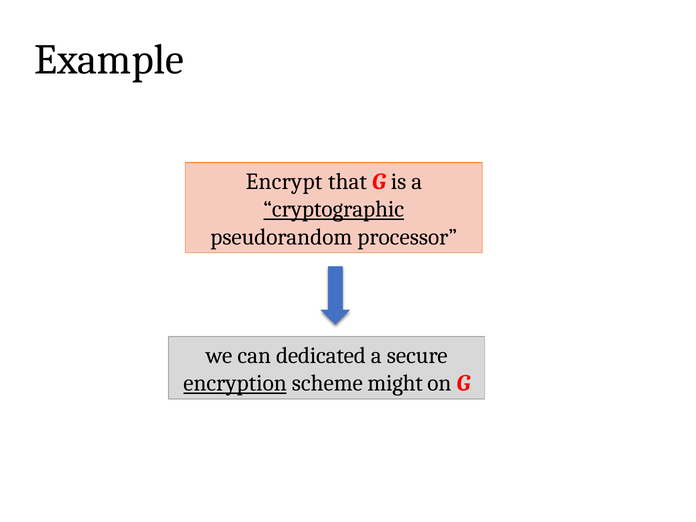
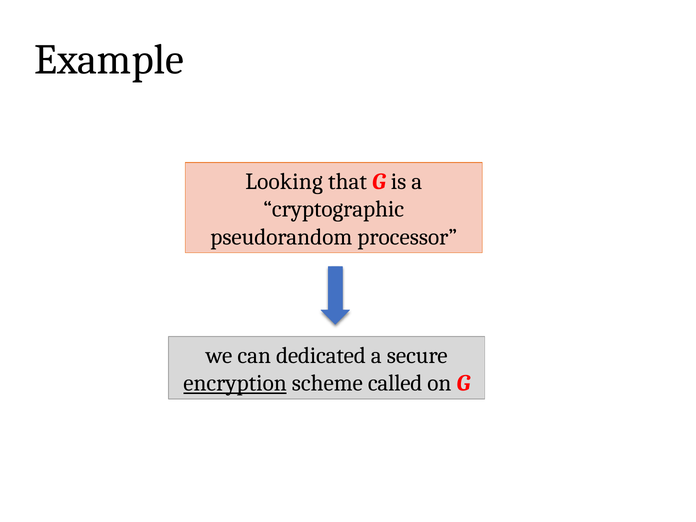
Encrypt: Encrypt -> Looking
cryptographic underline: present -> none
might: might -> called
